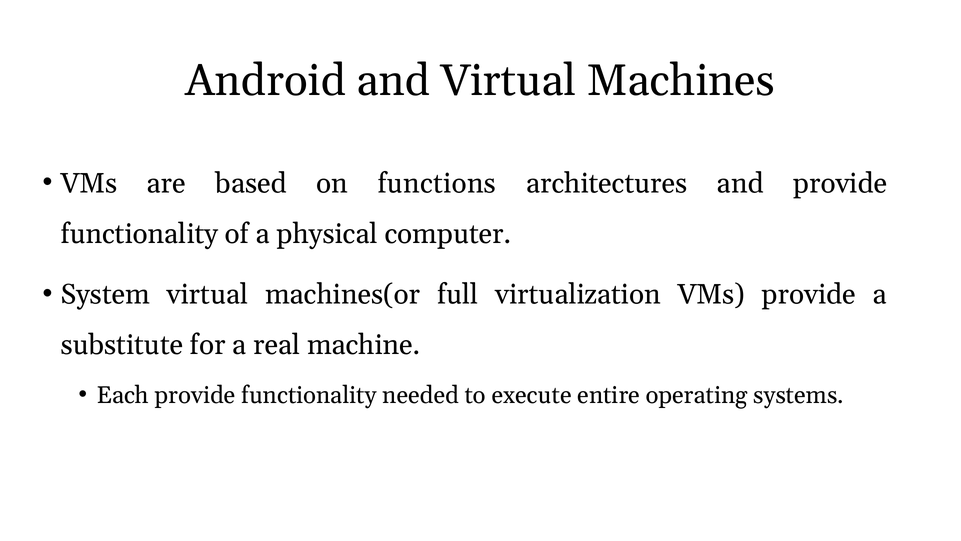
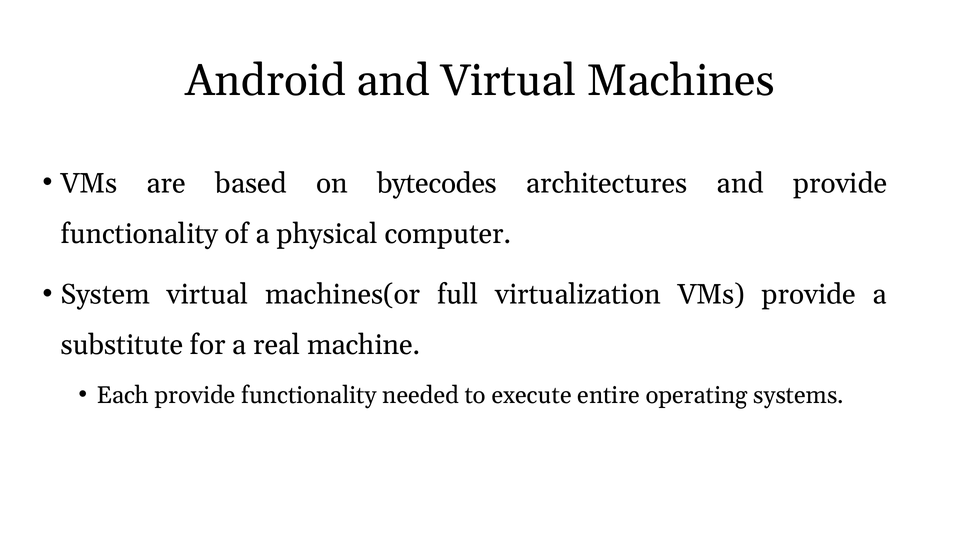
functions: functions -> bytecodes
